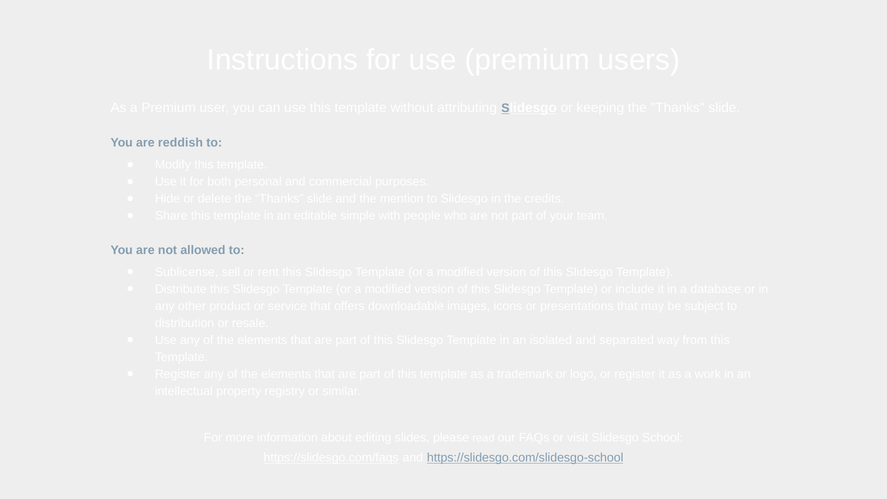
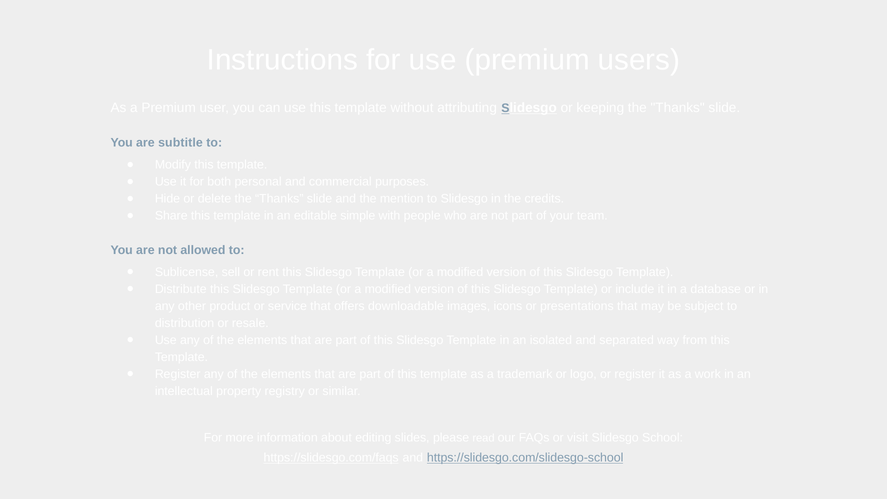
reddish: reddish -> subtitle
